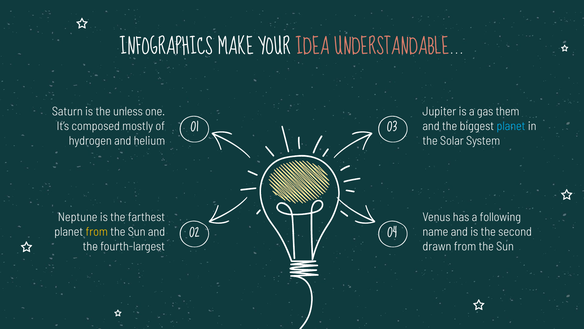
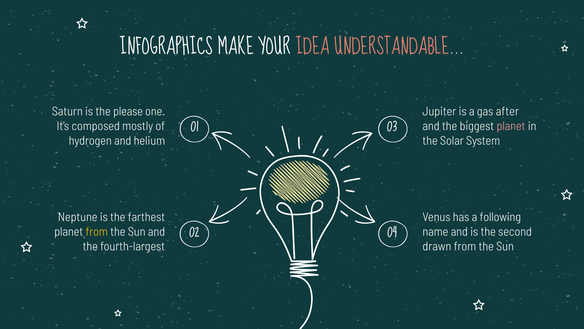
unless: unless -> please
them: them -> after
planet at (511, 126) colour: light blue -> pink
